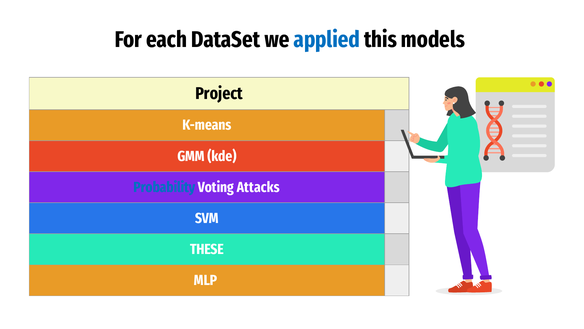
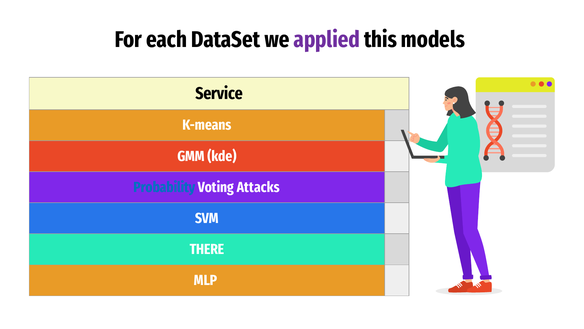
applied colour: blue -> purple
Project: Project -> Service
THESE: THESE -> THERE
